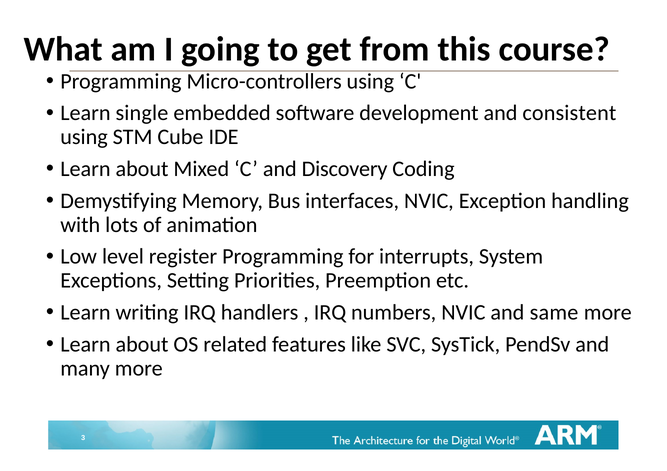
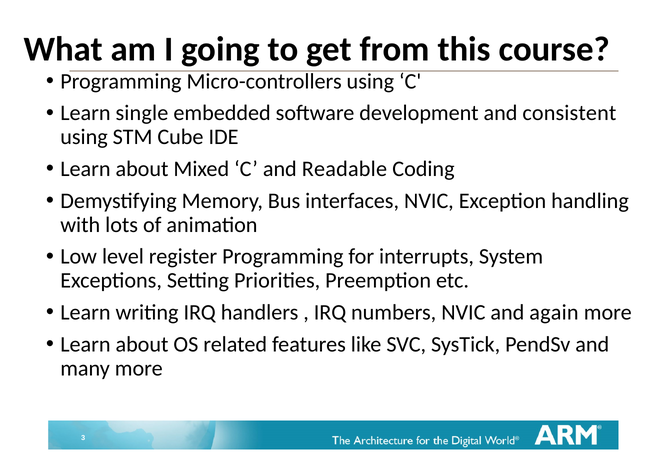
Discovery: Discovery -> Readable
same: same -> again
